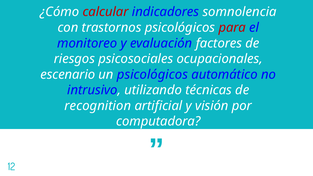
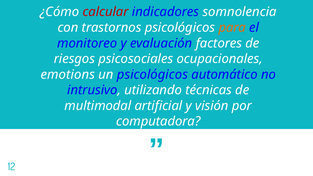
para colour: red -> orange
escenario: escenario -> emotions
recognition: recognition -> multimodal
